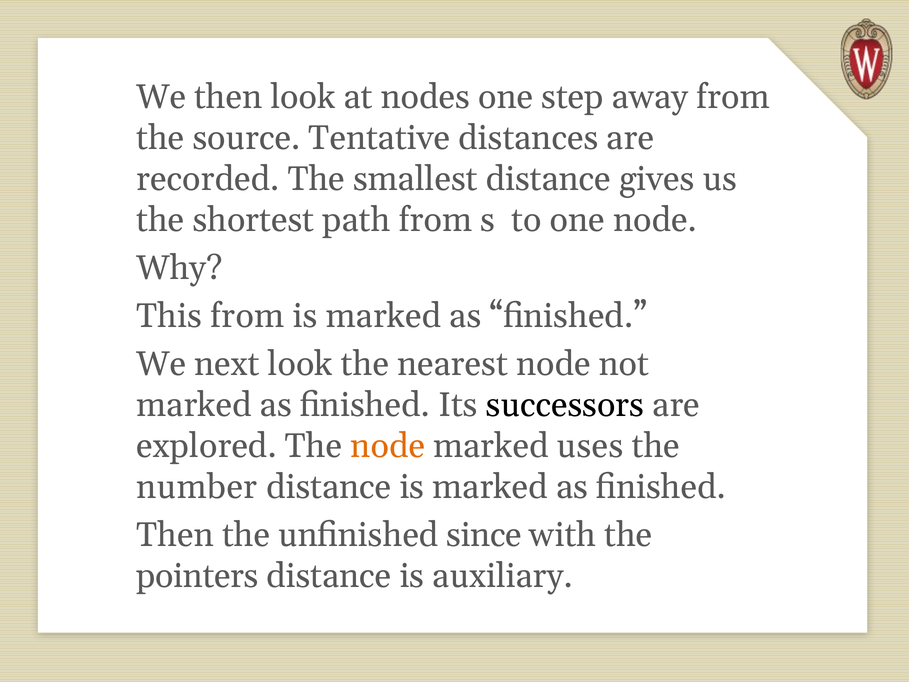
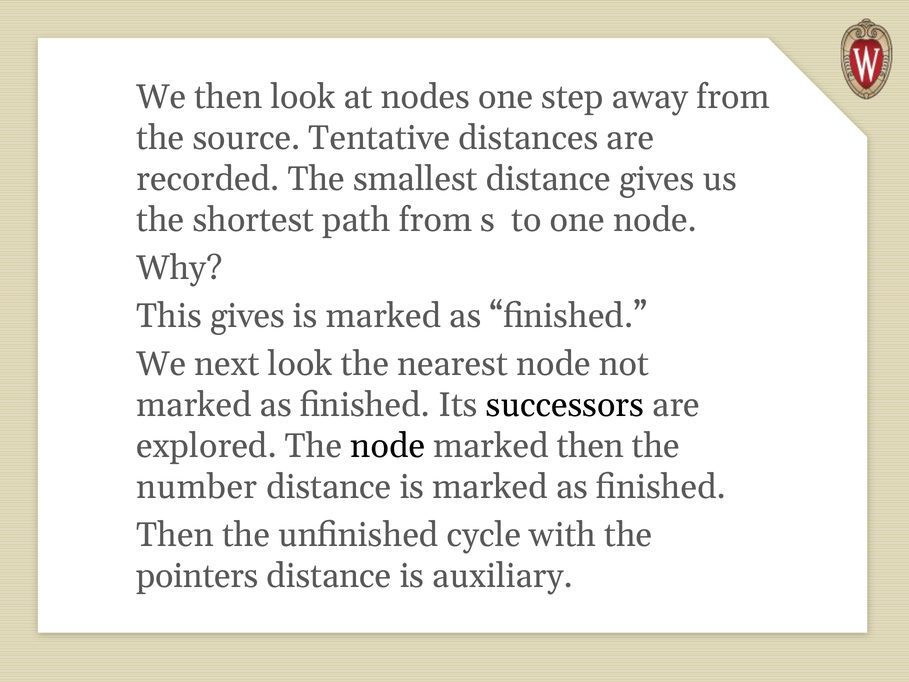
This from: from -> gives
node at (388, 446) colour: orange -> black
marked uses: uses -> then
since: since -> cycle
